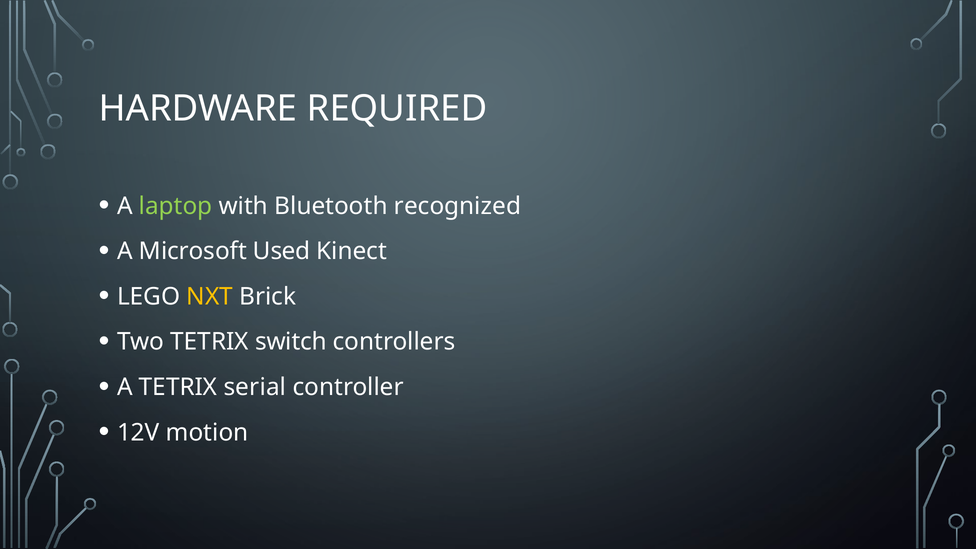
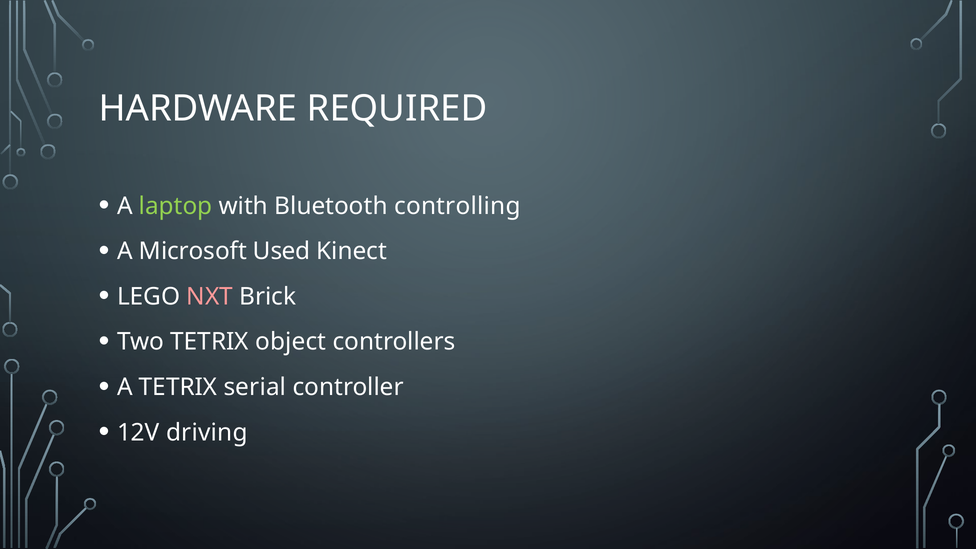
recognized: recognized -> controlling
NXT colour: yellow -> pink
switch: switch -> object
motion: motion -> driving
